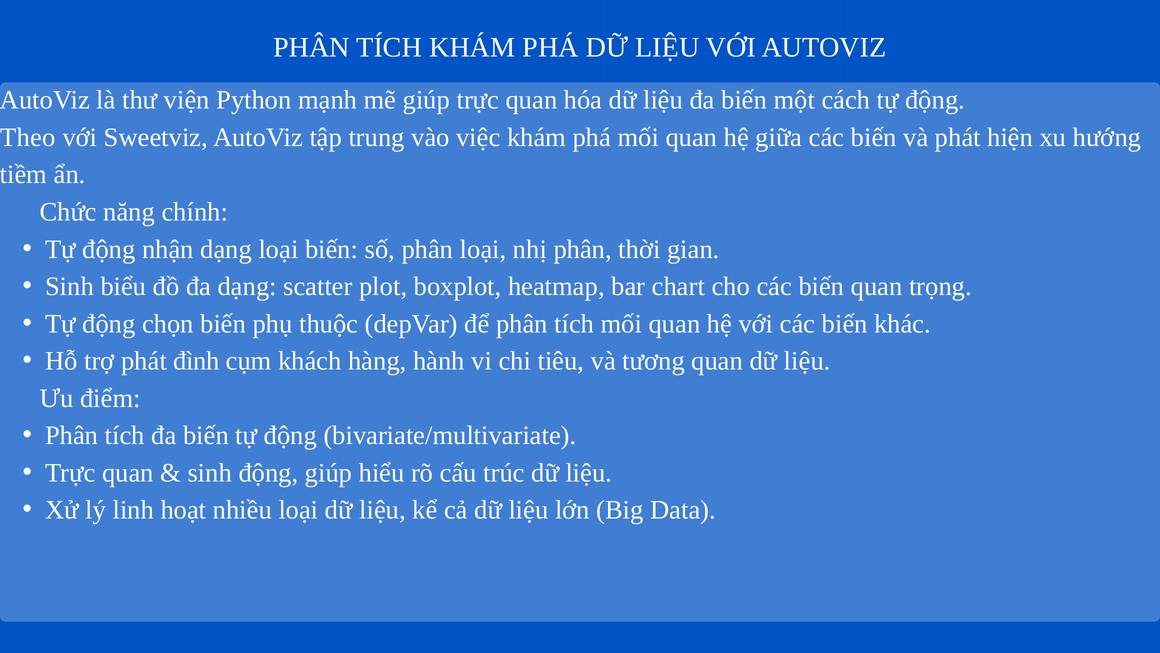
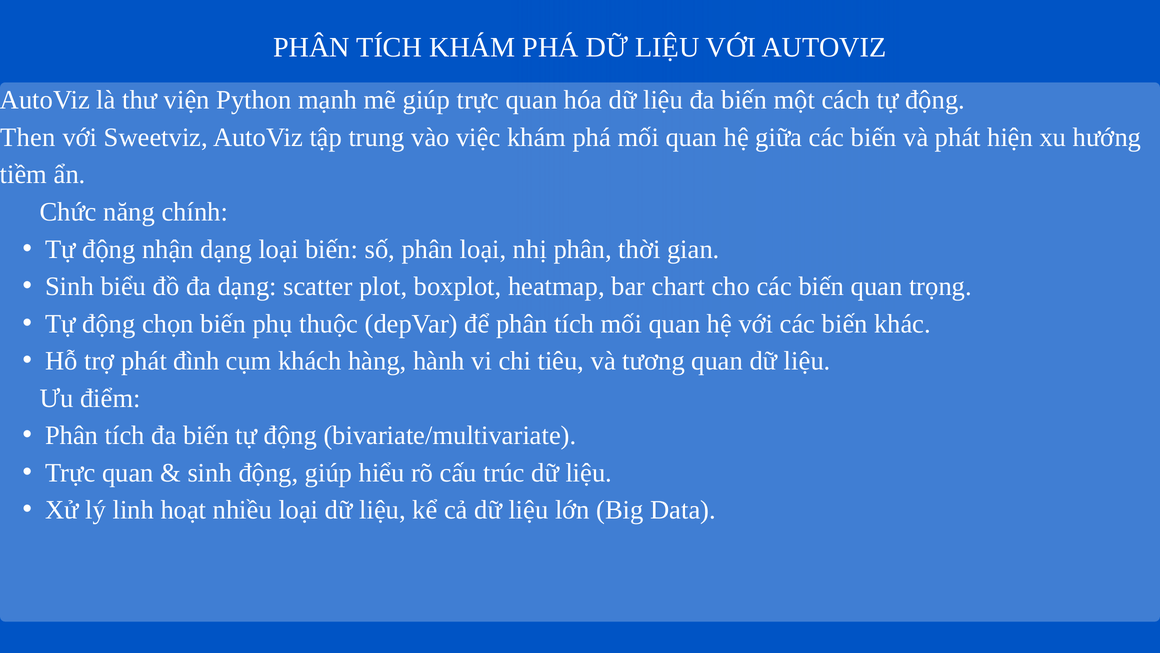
Theo: Theo -> Then
